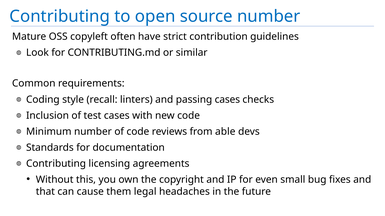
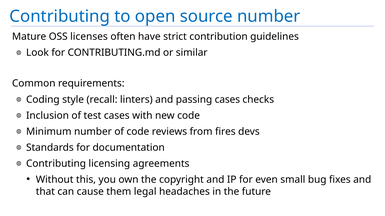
copyleft: copyleft -> licenses
able: able -> fires
